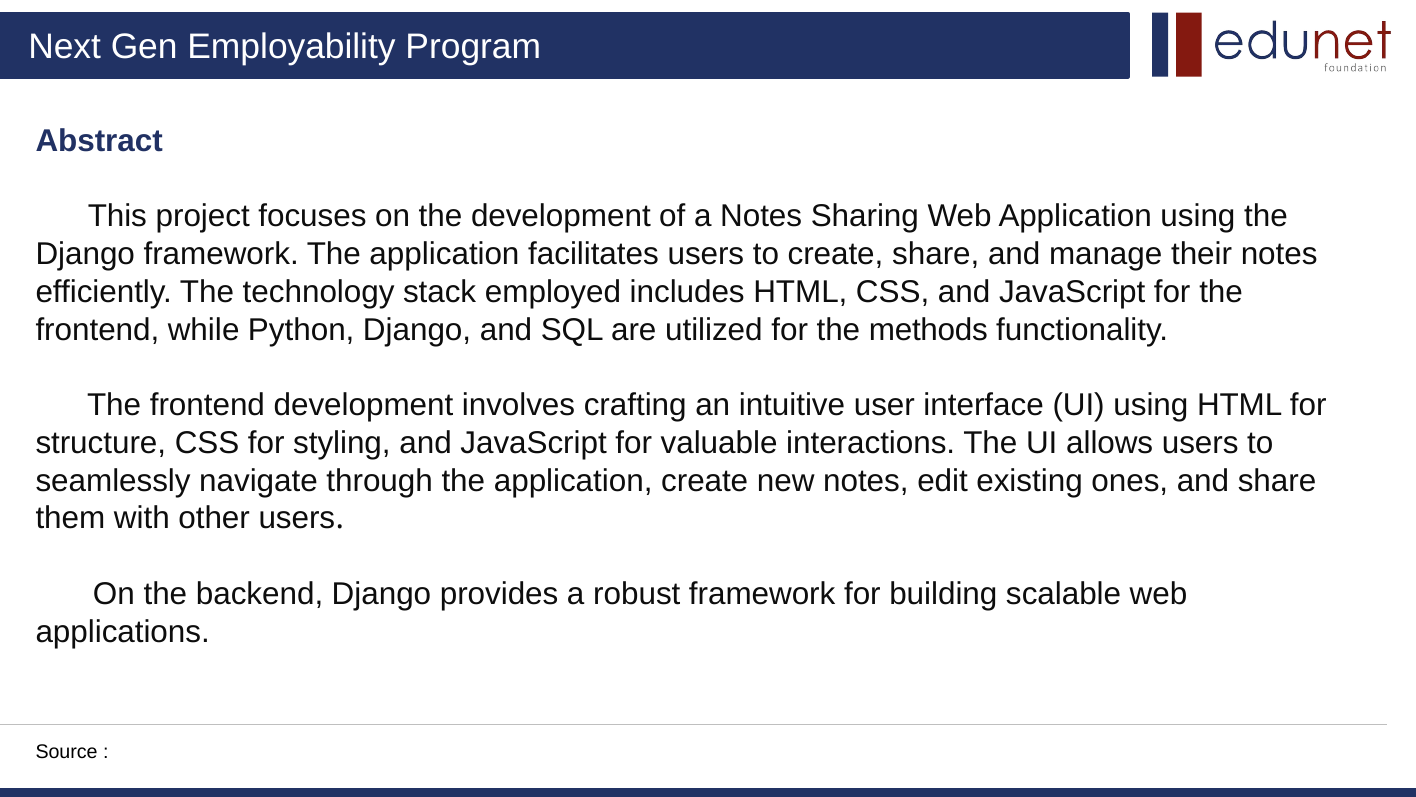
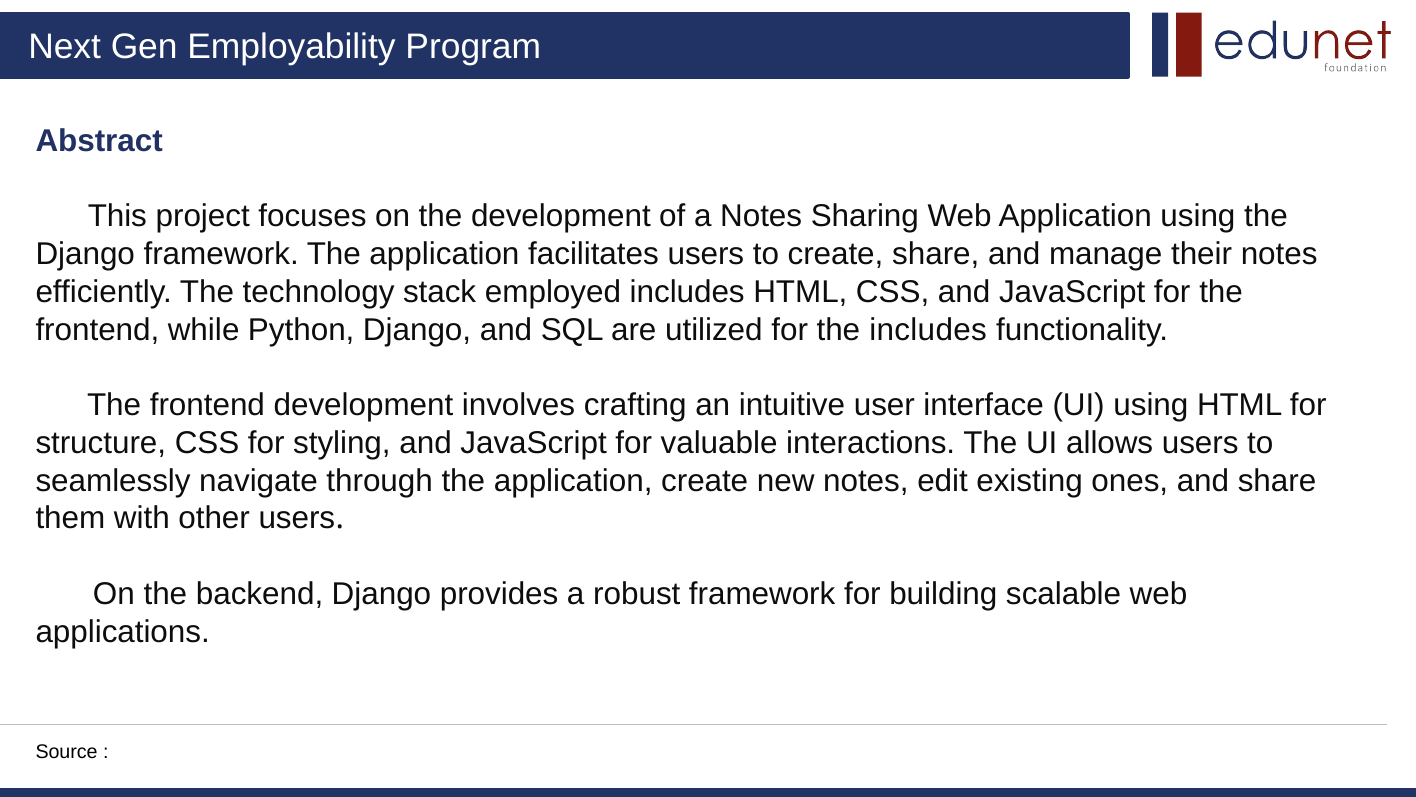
the methods: methods -> includes
